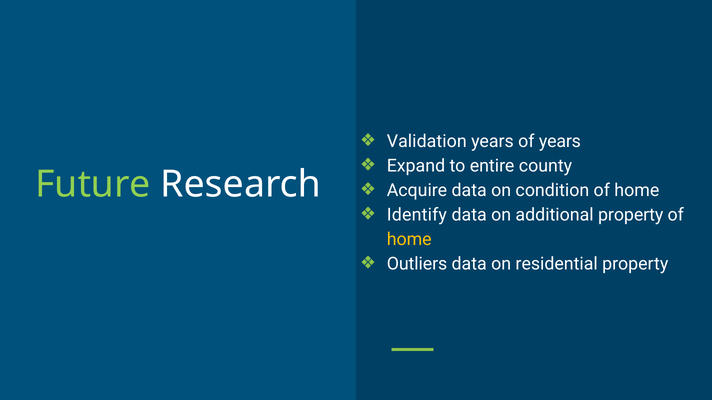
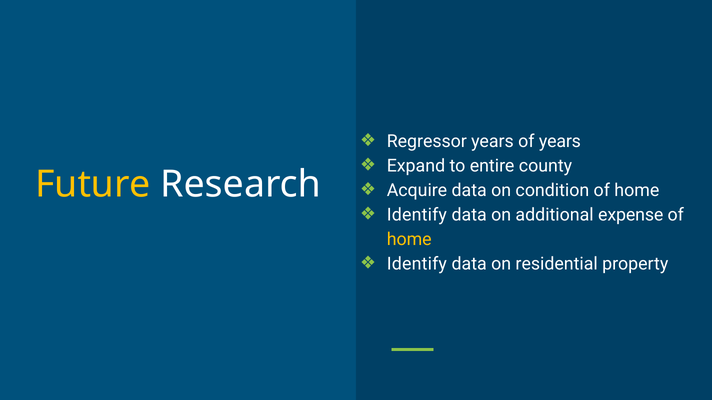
Validation: Validation -> Regressor
Future colour: light green -> yellow
additional property: property -> expense
Outliers at (417, 264): Outliers -> Identify
